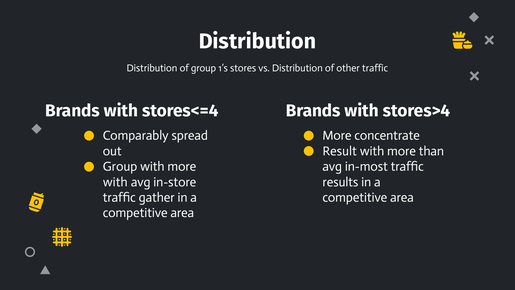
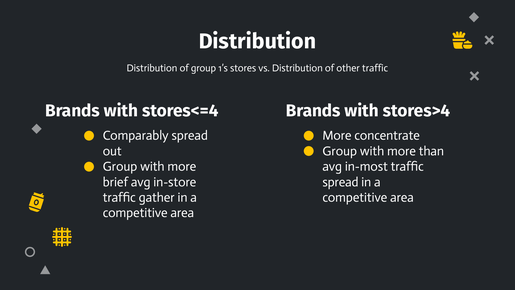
Result at (340, 151): Result -> Group
with at (115, 182): with -> brief
results at (340, 182): results -> spread
